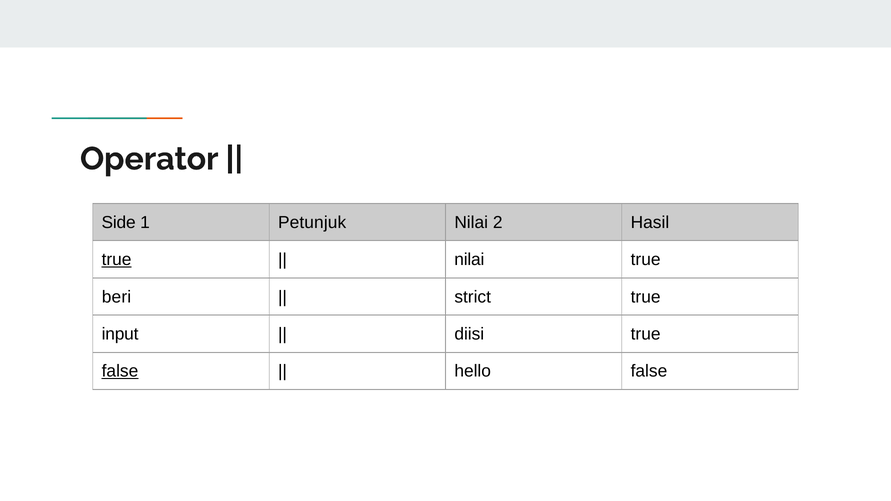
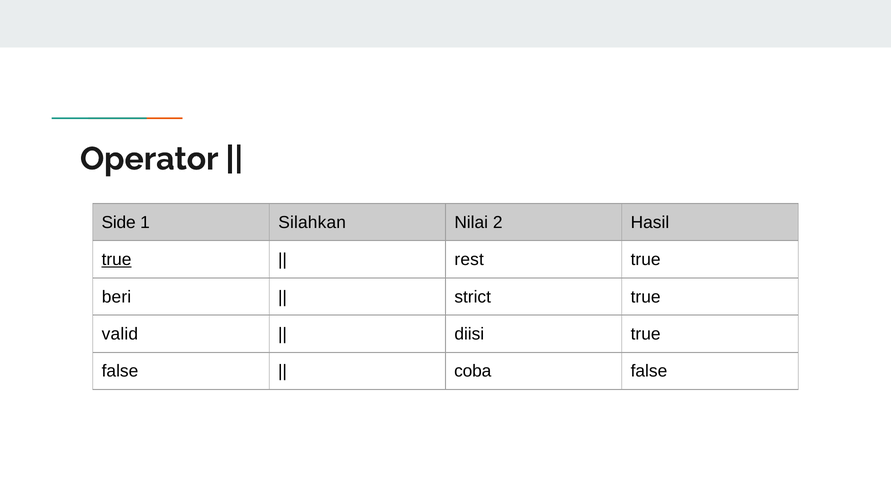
Petunjuk: Petunjuk -> Silahkan
nilai at (469, 260): nilai -> rest
input: input -> valid
false at (120, 371) underline: present -> none
hello: hello -> coba
